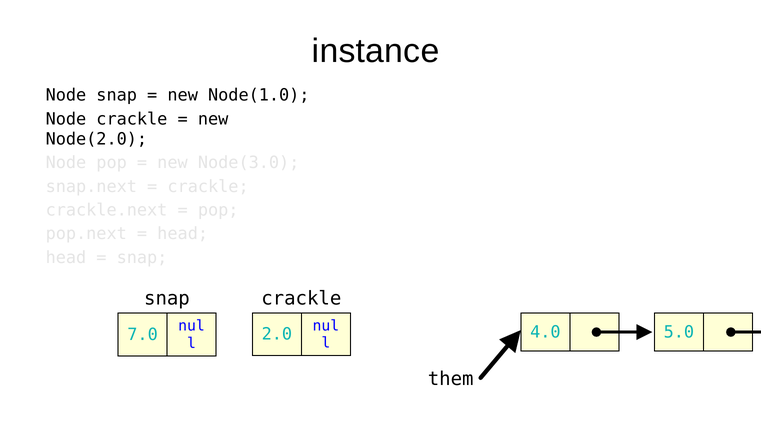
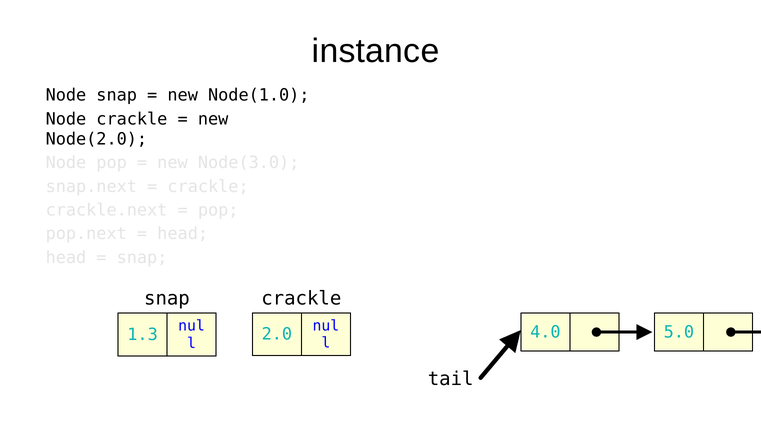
7.0: 7.0 -> 1.3
them: them -> tail
